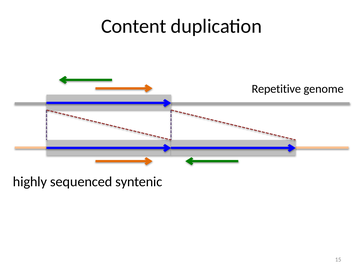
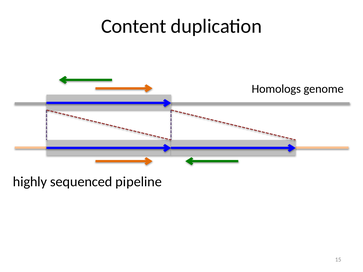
Repetitive: Repetitive -> Homologs
syntenic: syntenic -> pipeline
